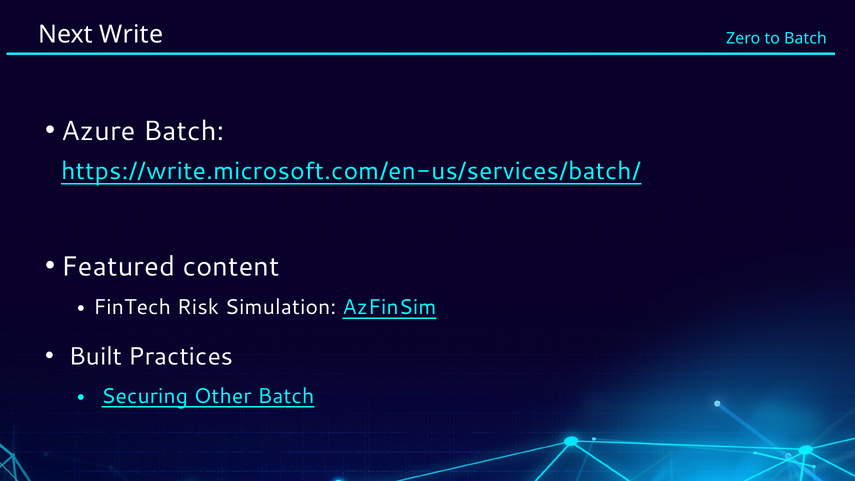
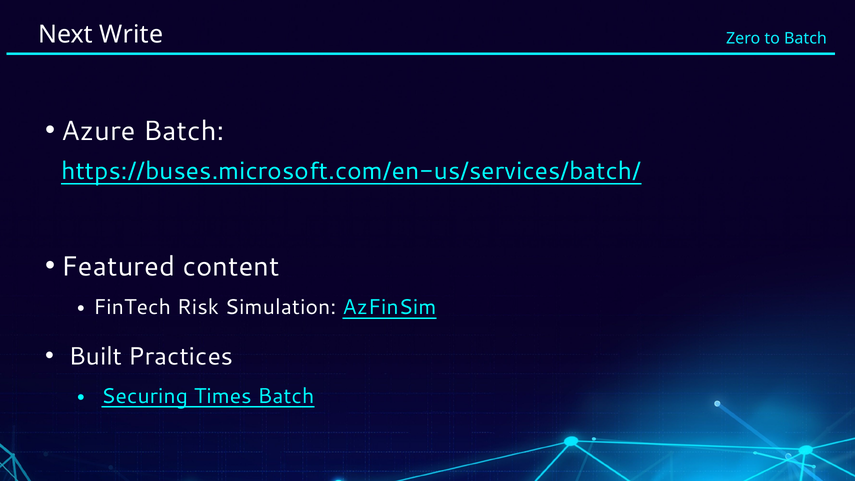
https://write.microsoft.com/en-us/services/batch/: https://write.microsoft.com/en-us/services/batch/ -> https://buses.microsoft.com/en-us/services/batch/
Other: Other -> Times
